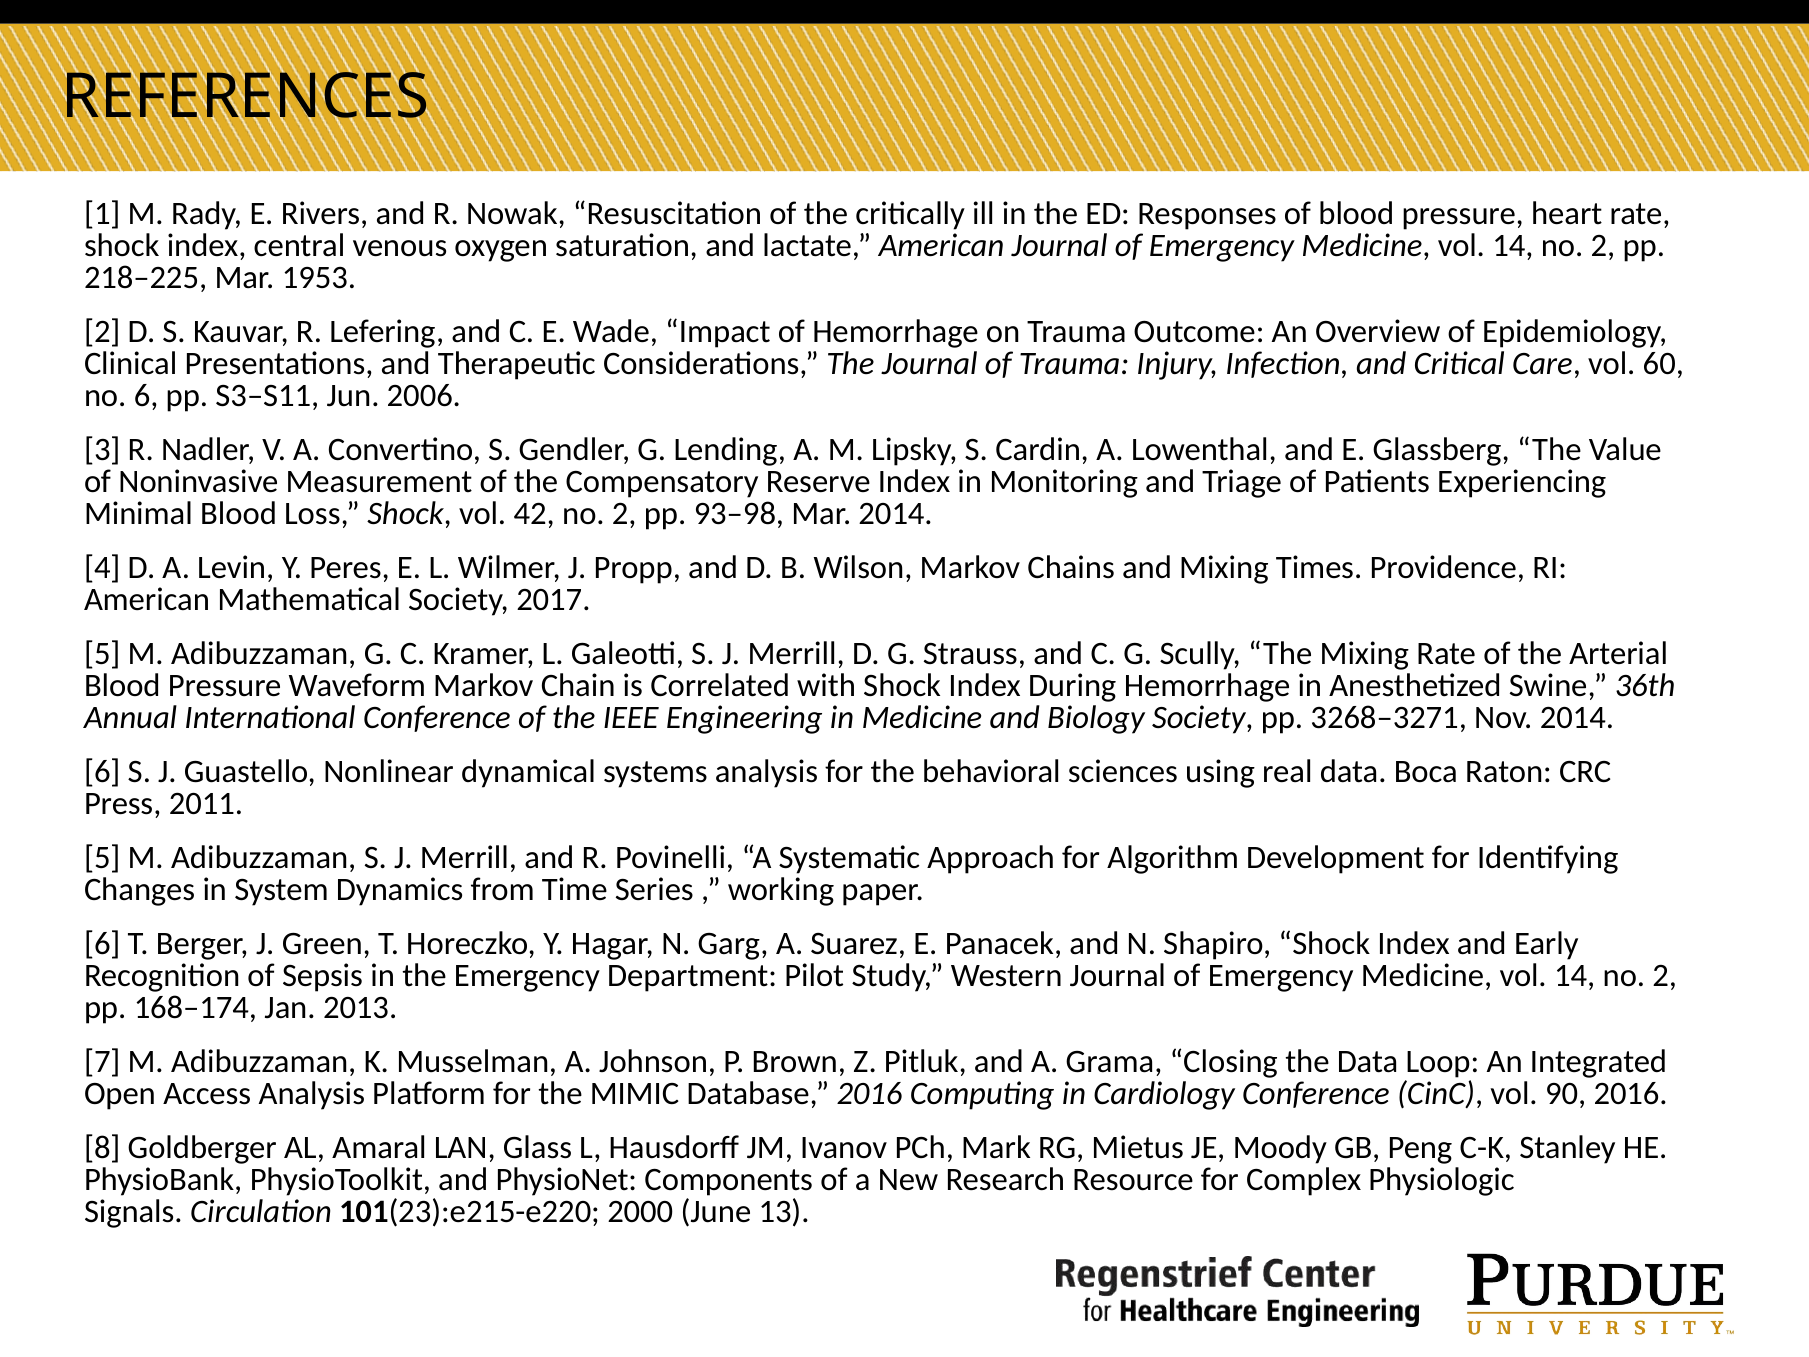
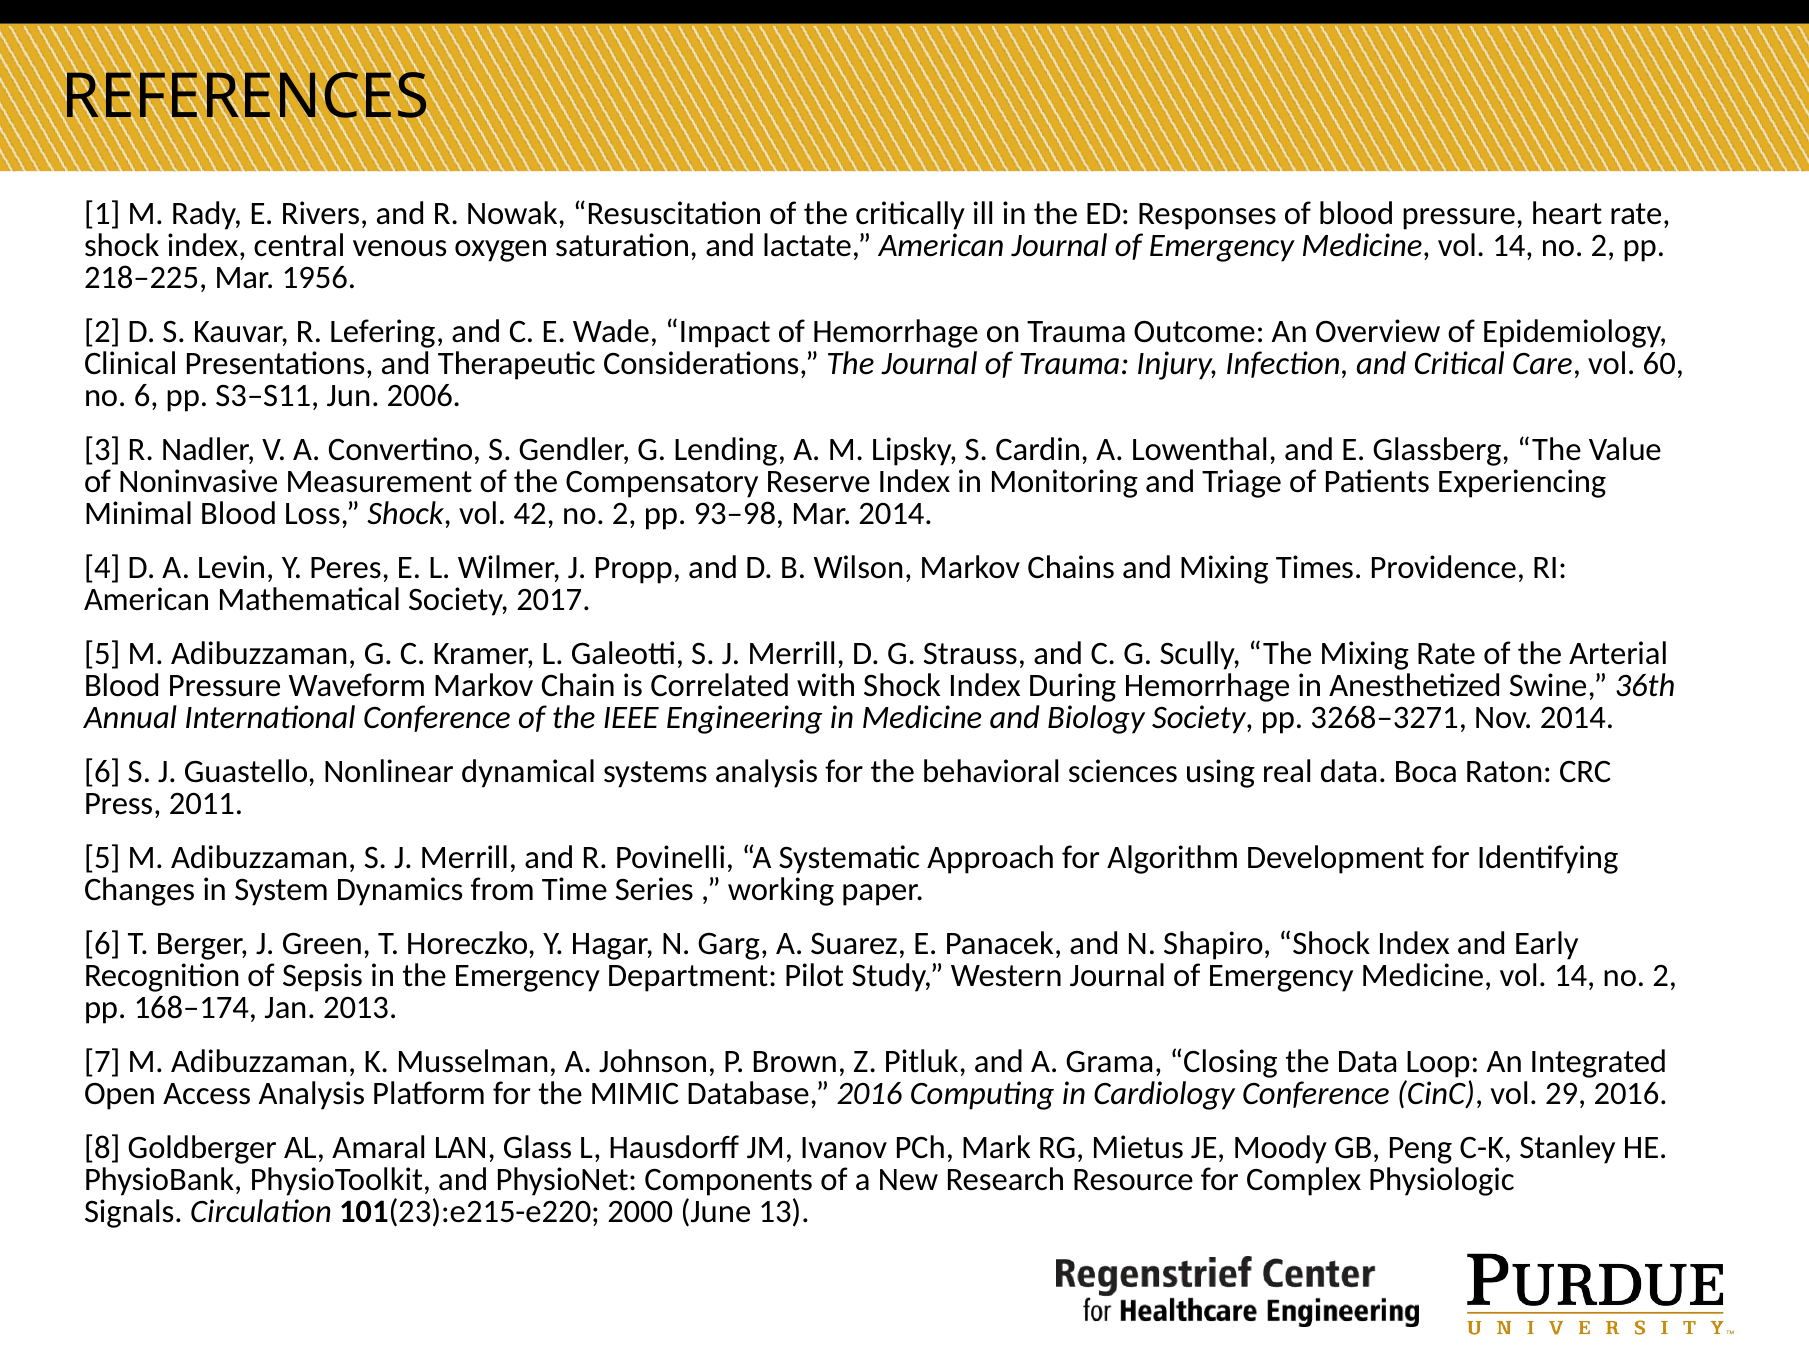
1953: 1953 -> 1956
90: 90 -> 29
